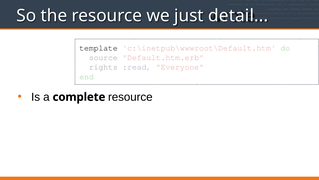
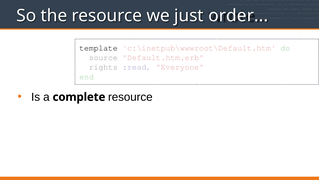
detail: detail -> order
